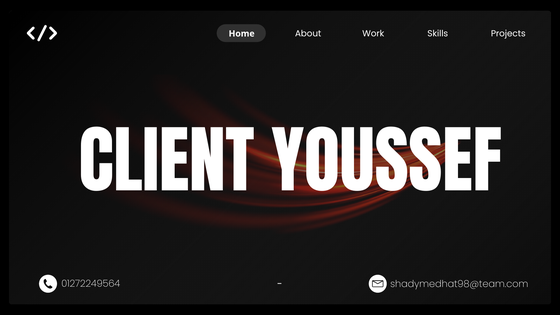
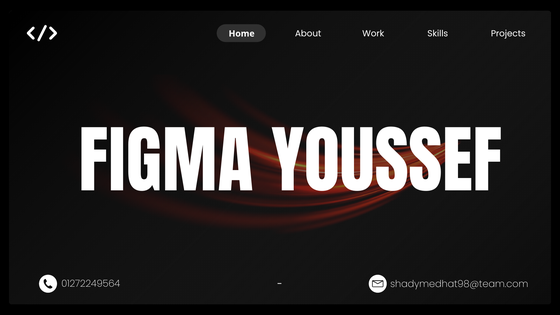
CLIENT: CLIENT -> FIGMA
